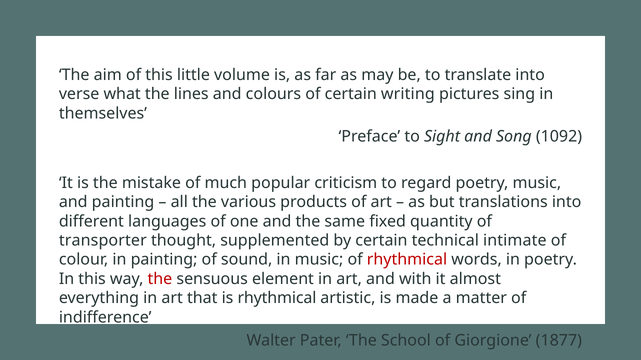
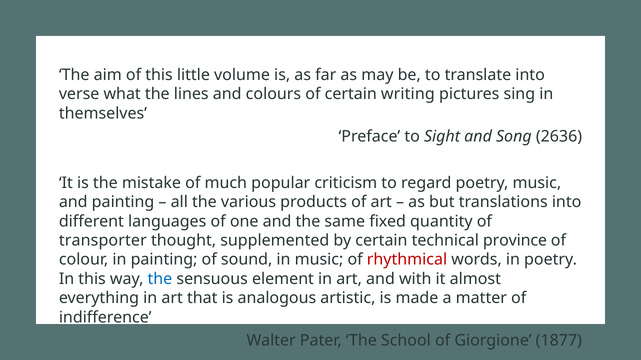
1092: 1092 -> 2636
intimate: intimate -> province
the at (160, 279) colour: red -> blue
is rhythmical: rhythmical -> analogous
